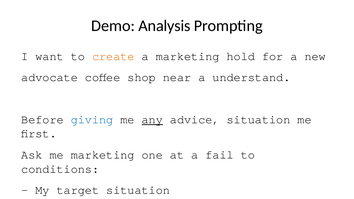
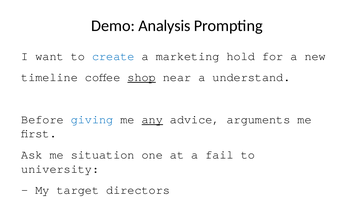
create colour: orange -> blue
advocate at (50, 77): advocate -> timeline
shop underline: none -> present
advice situation: situation -> arguments
me marketing: marketing -> situation
conditions: conditions -> university
target situation: situation -> directors
